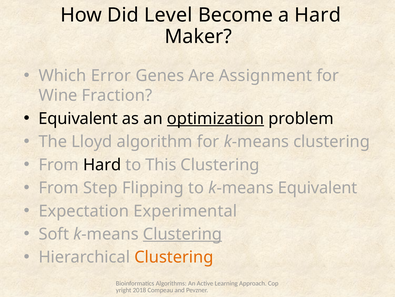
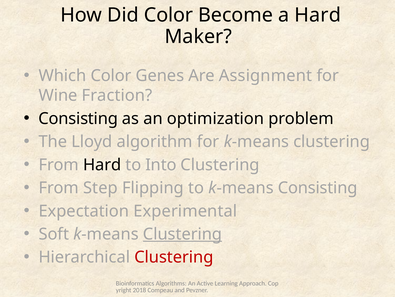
Did Level: Level -> Color
Which Error: Error -> Color
Equivalent at (78, 118): Equivalent -> Consisting
optimization underline: present -> none
This: This -> Into
k-means Equivalent: Equivalent -> Consisting
Clustering at (174, 257) colour: orange -> red
